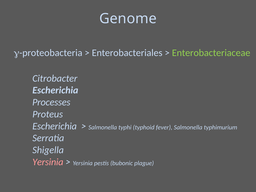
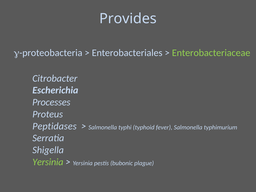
Genome: Genome -> Provides
Escherichia at (55, 126): Escherichia -> Peptidases
Yersinia at (48, 162) colour: pink -> light green
